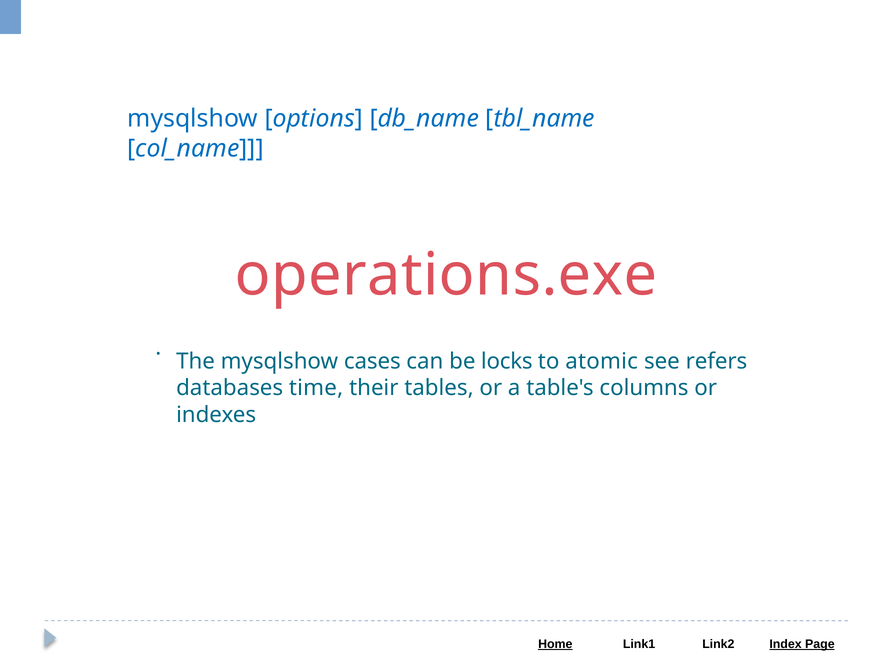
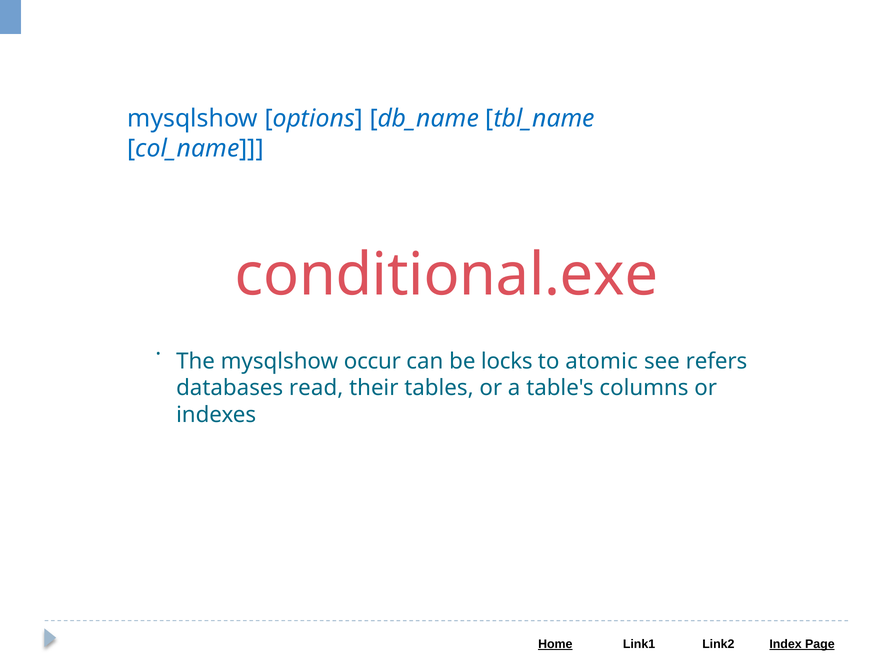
operations.exe: operations.exe -> conditional.exe
cases: cases -> occur
time: time -> read
